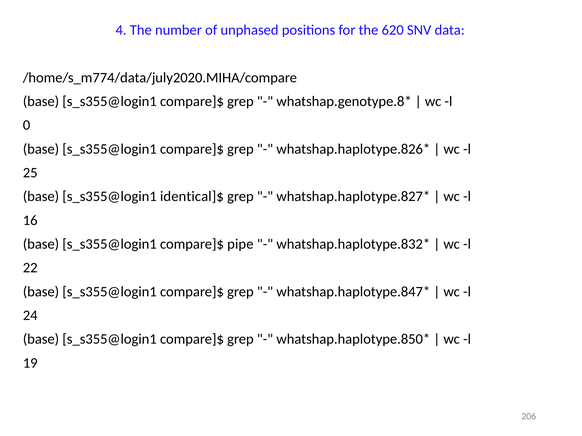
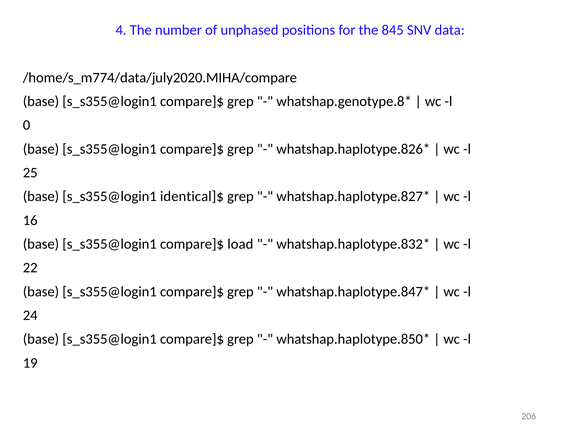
620: 620 -> 845
pipe: pipe -> load
